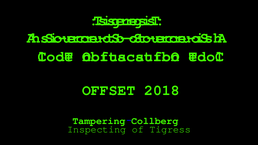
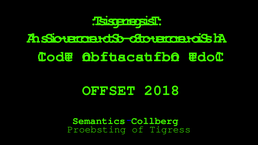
Tampering: Tampering -> Semantics
Inspecting: Inspecting -> Proebsting
